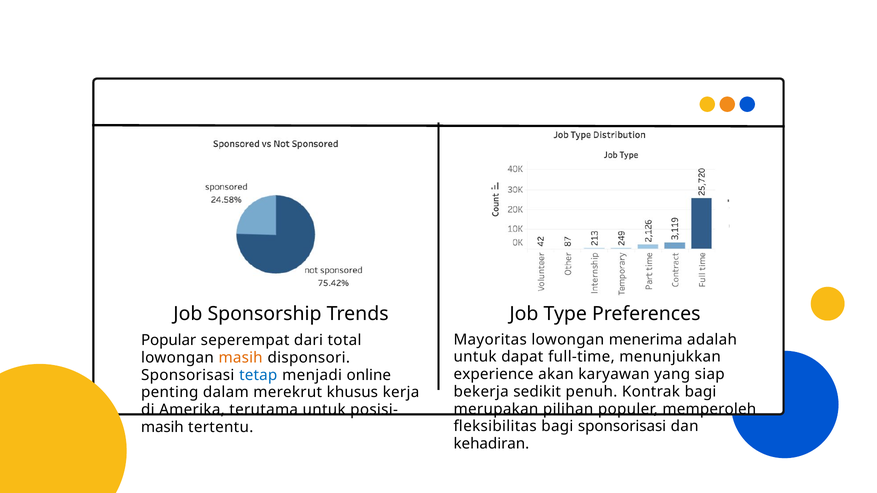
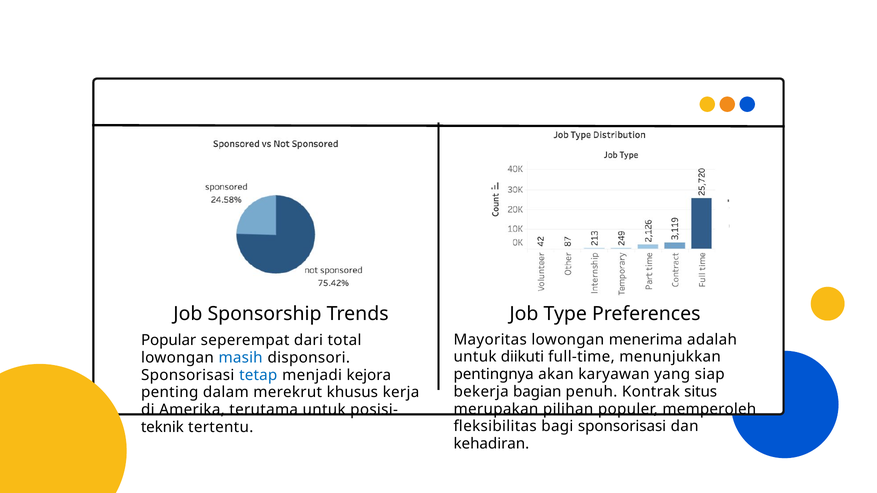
dapat: dapat -> diikuti
masih at (241, 358) colour: orange -> blue
experience: experience -> pentingnya
online: online -> kejora
sedikit: sedikit -> bagian
Kontrak bagi: bagi -> situs
masih at (162, 427): masih -> teknik
